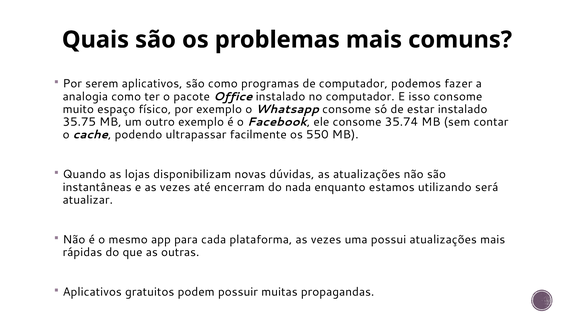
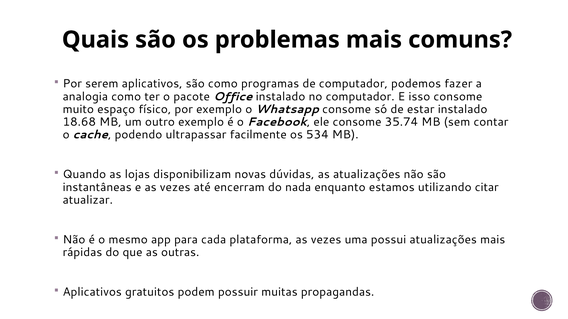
35.75: 35.75 -> 18.68
550: 550 -> 534
será: será -> citar
